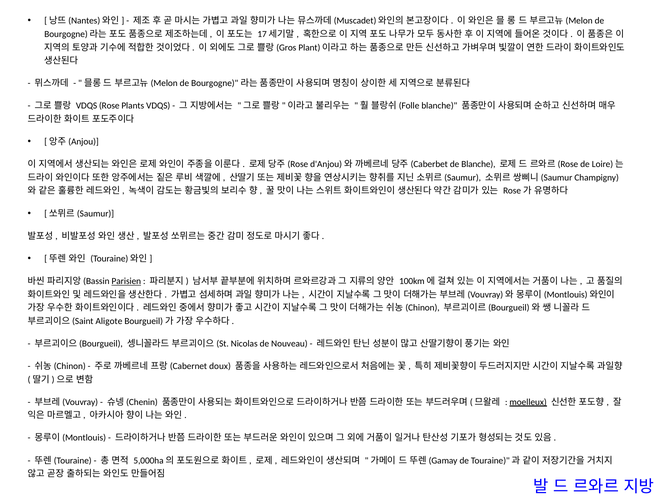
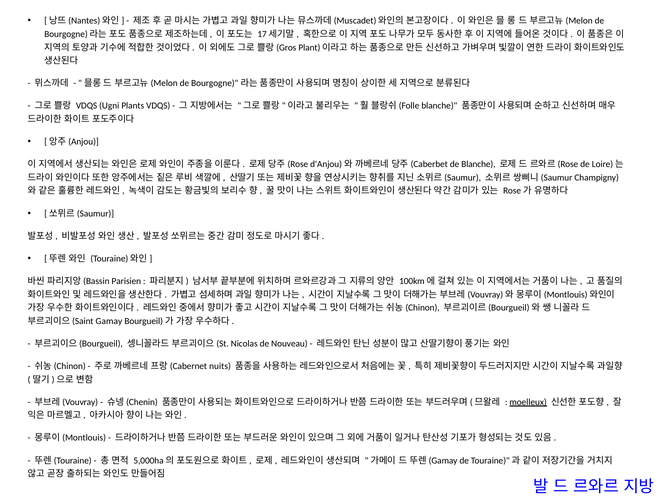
Rose: Rose -> Ugni
Parisien underline: present -> none
Aligote: Aligote -> Gamay
doux: doux -> nuits
